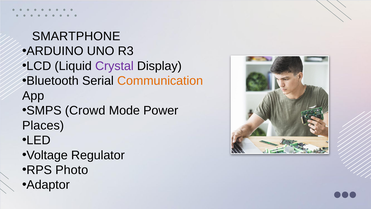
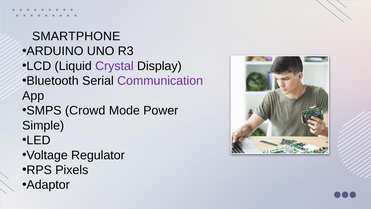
Communication colour: orange -> purple
Places: Places -> Simple
Photo: Photo -> Pixels
